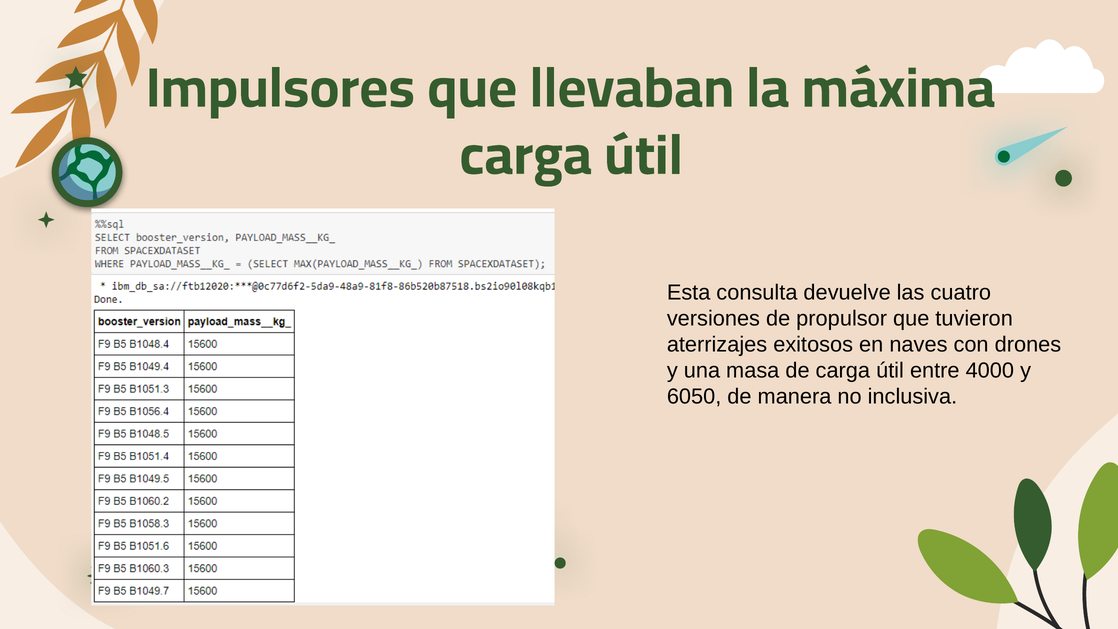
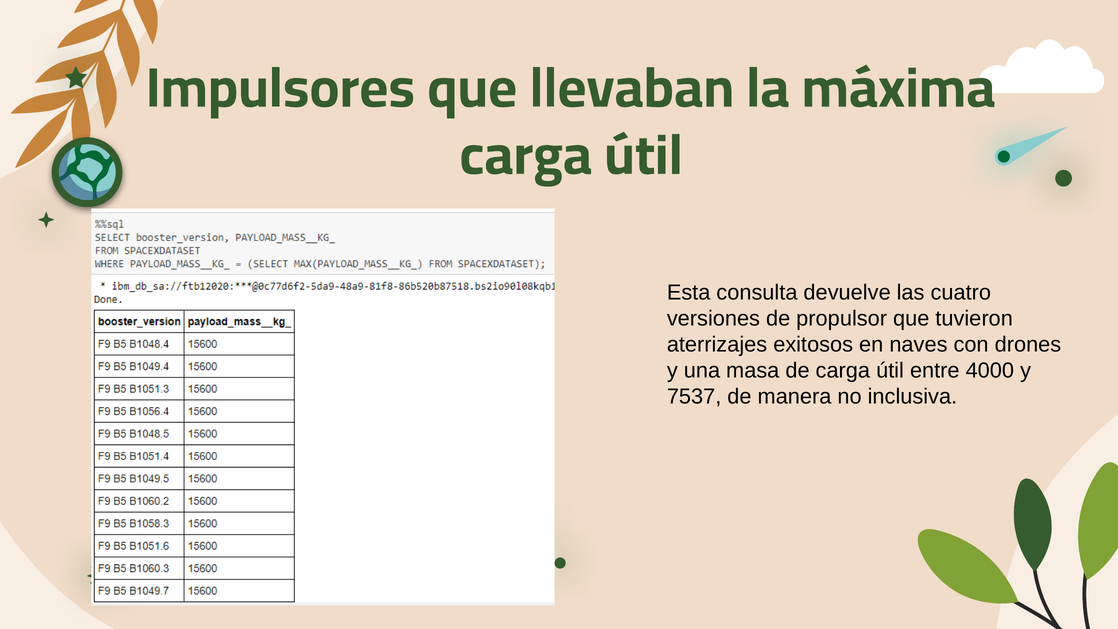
6050: 6050 -> 7537
